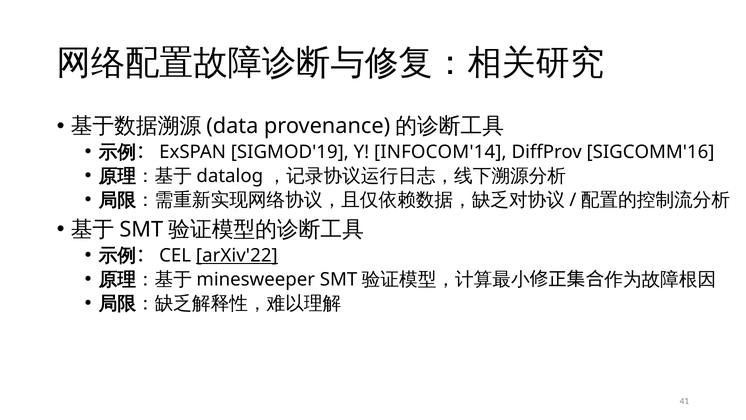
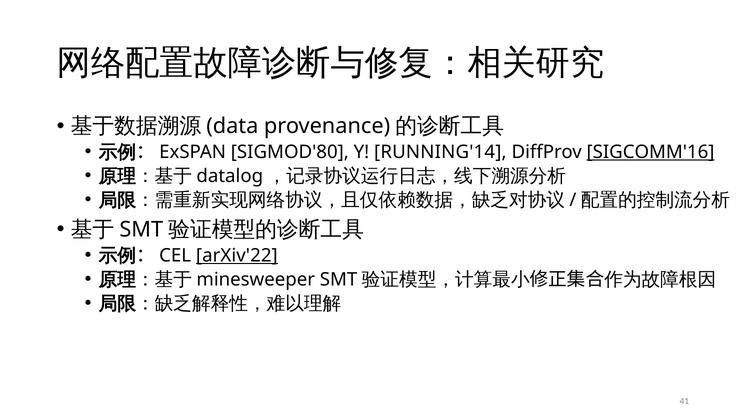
SIGMOD'19: SIGMOD'19 -> SIGMOD'80
INFOCOM'14: INFOCOM'14 -> RUNNING'14
SIGCOMM'16 underline: none -> present
